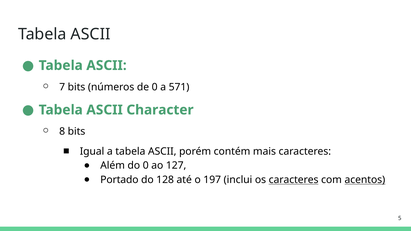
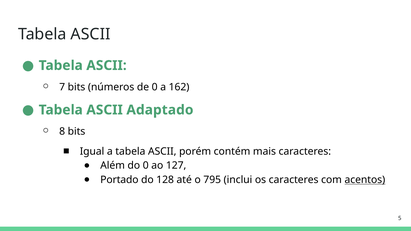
571: 571 -> 162
Character: Character -> Adaptado
197: 197 -> 795
caracteres at (294, 180) underline: present -> none
